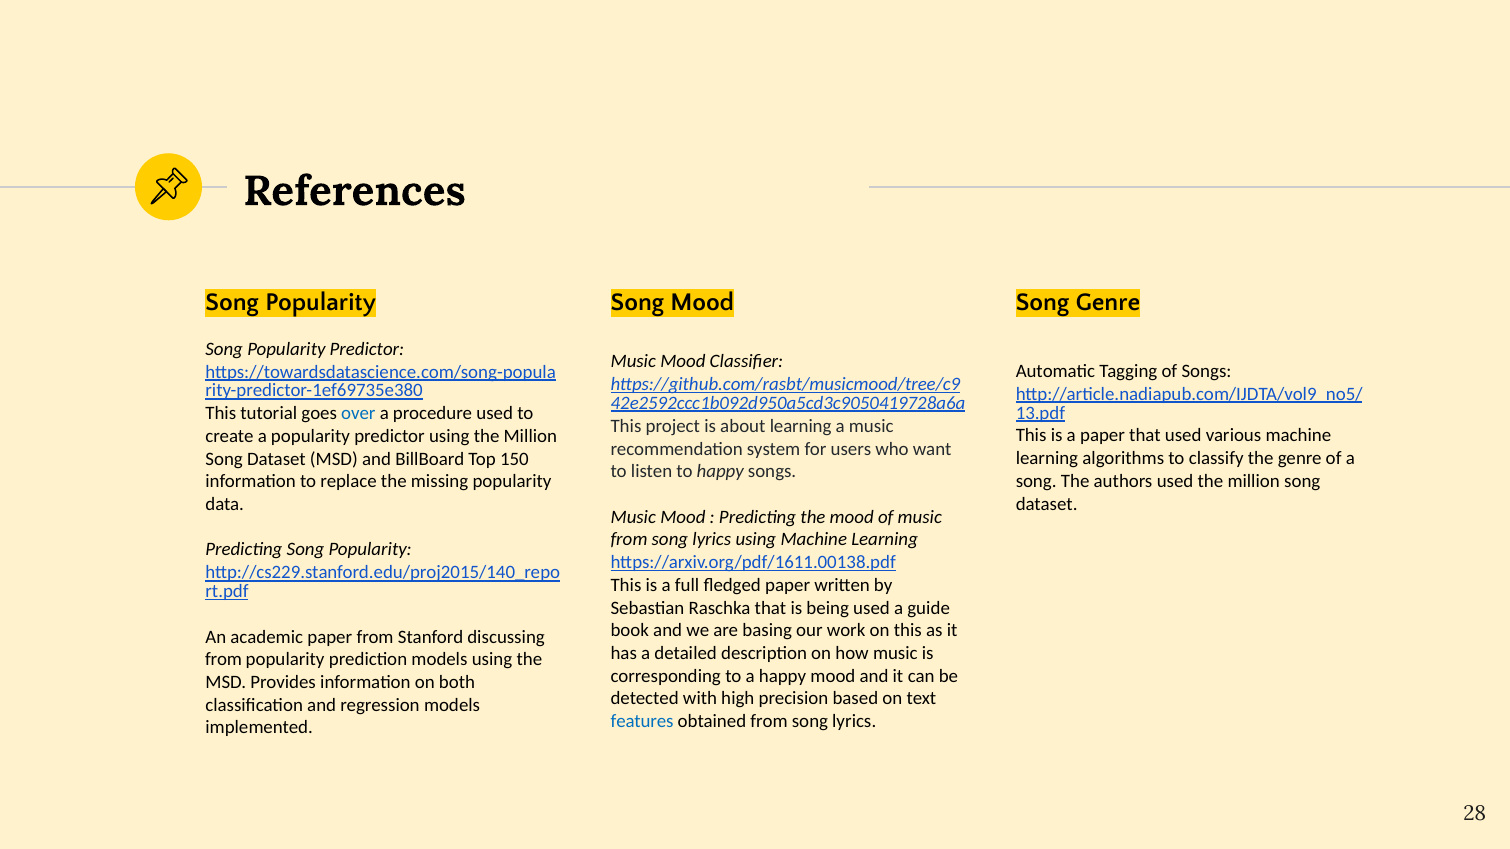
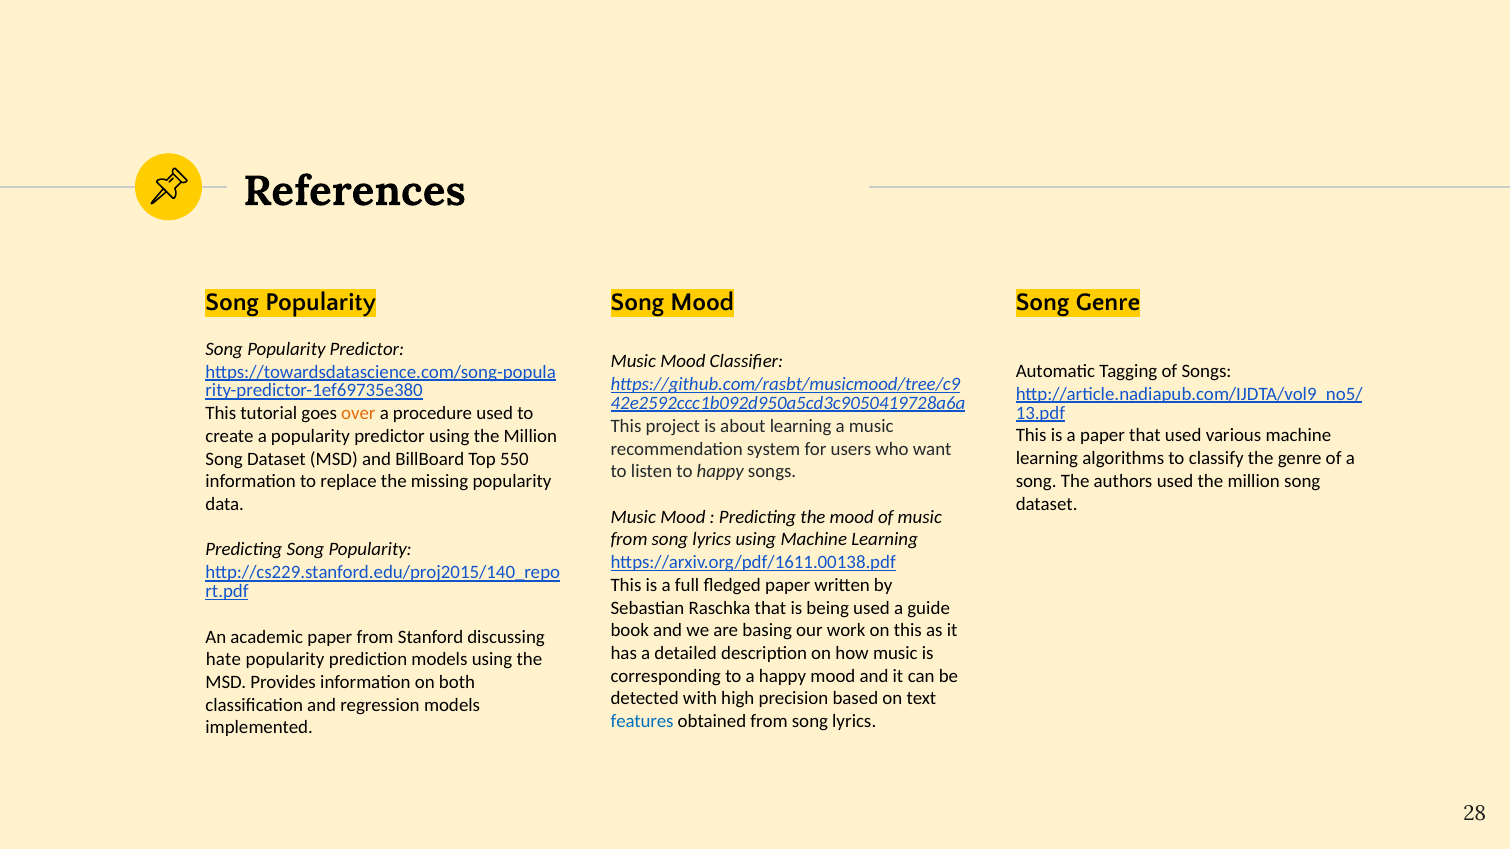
over colour: blue -> orange
150: 150 -> 550
from at (224, 660): from -> hate
